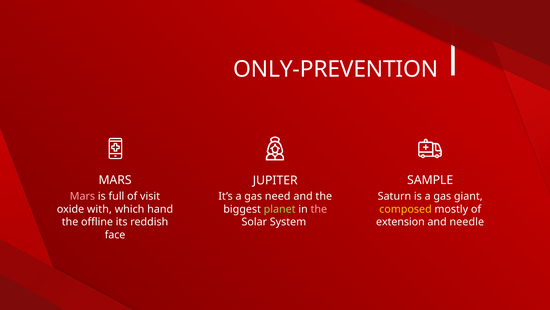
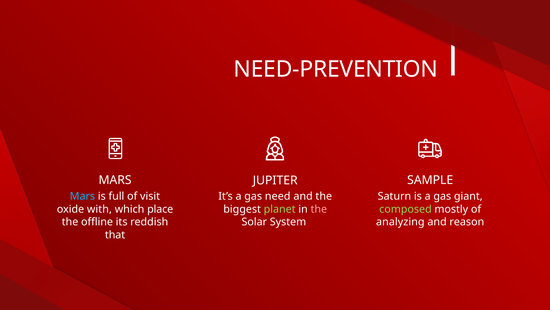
ONLY-PREVENTION: ONLY-PREVENTION -> NEED-PREVENTION
Mars at (82, 196) colour: pink -> light blue
hand: hand -> place
composed colour: yellow -> light green
extension: extension -> analyzing
needle: needle -> reason
face: face -> that
